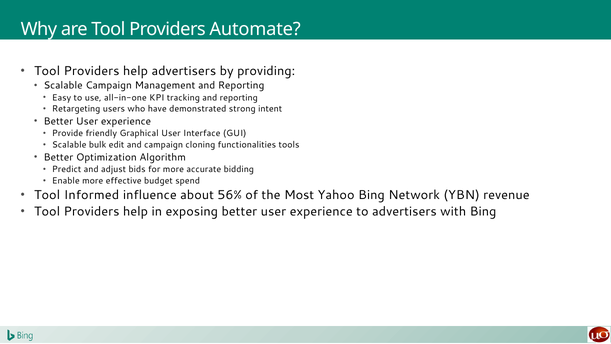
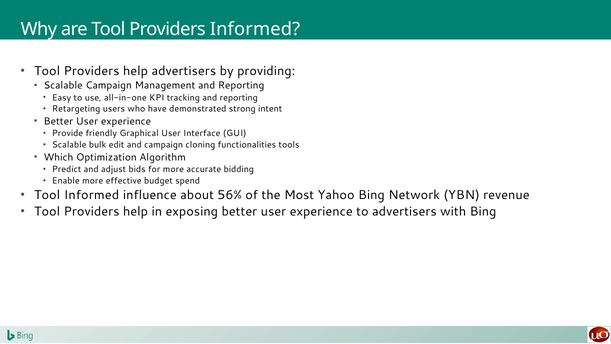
Providers Automate: Automate -> Informed
Better at (58, 157): Better -> Which
